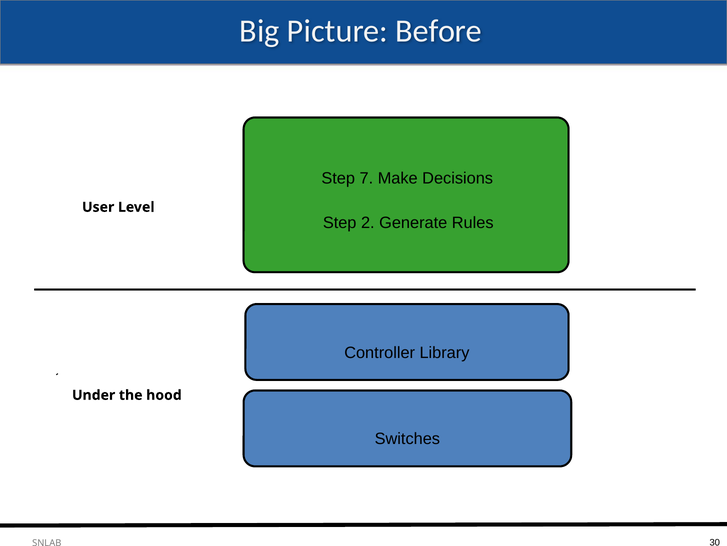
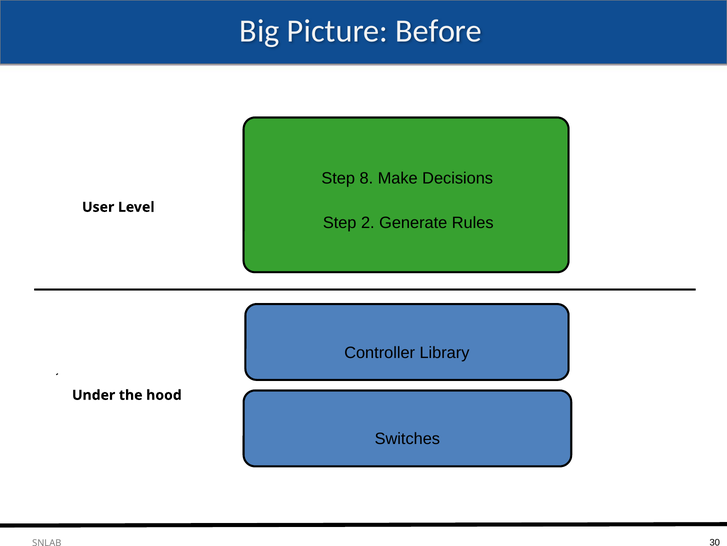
7: 7 -> 8
